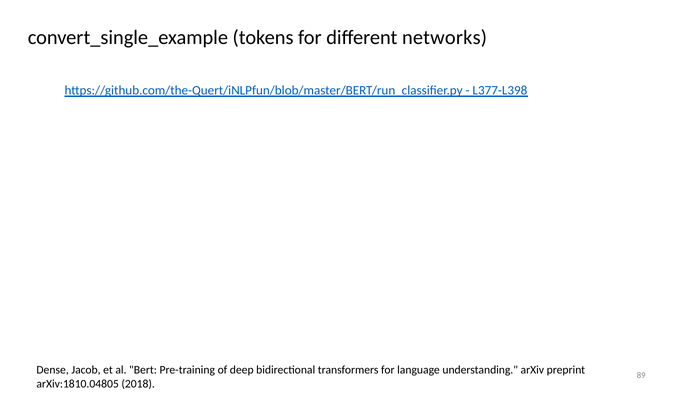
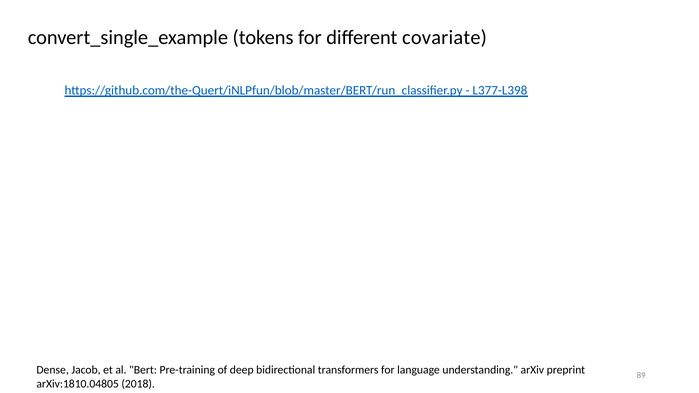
networks: networks -> covariate
